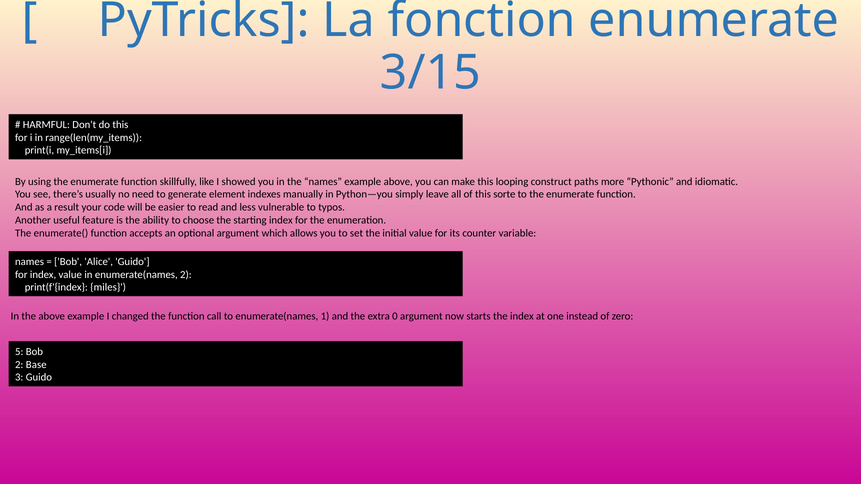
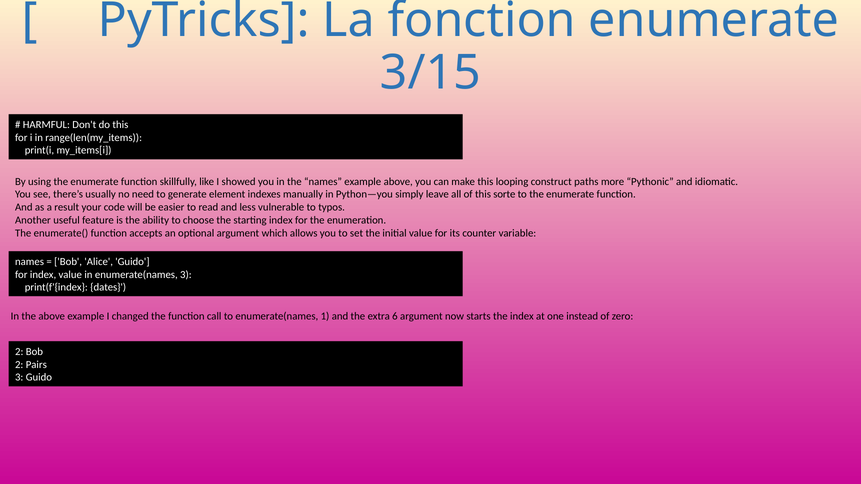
enumerate(names 2: 2 -> 3
miles: miles -> dates
0: 0 -> 6
5 at (19, 352): 5 -> 2
Base: Base -> Pairs
